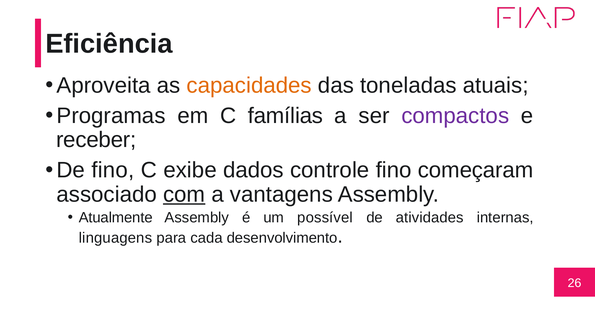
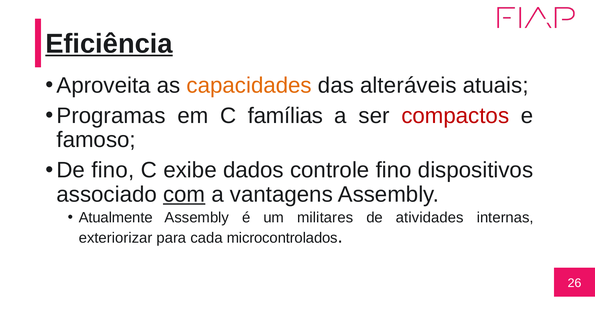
Eficiência underline: none -> present
toneladas: toneladas -> alteráveis
compactos colour: purple -> red
receber: receber -> famoso
começaram: começaram -> dispositivos
possível: possível -> militares
linguagens: linguagens -> exteriorizar
desenvolvimento: desenvolvimento -> microcontrolados
